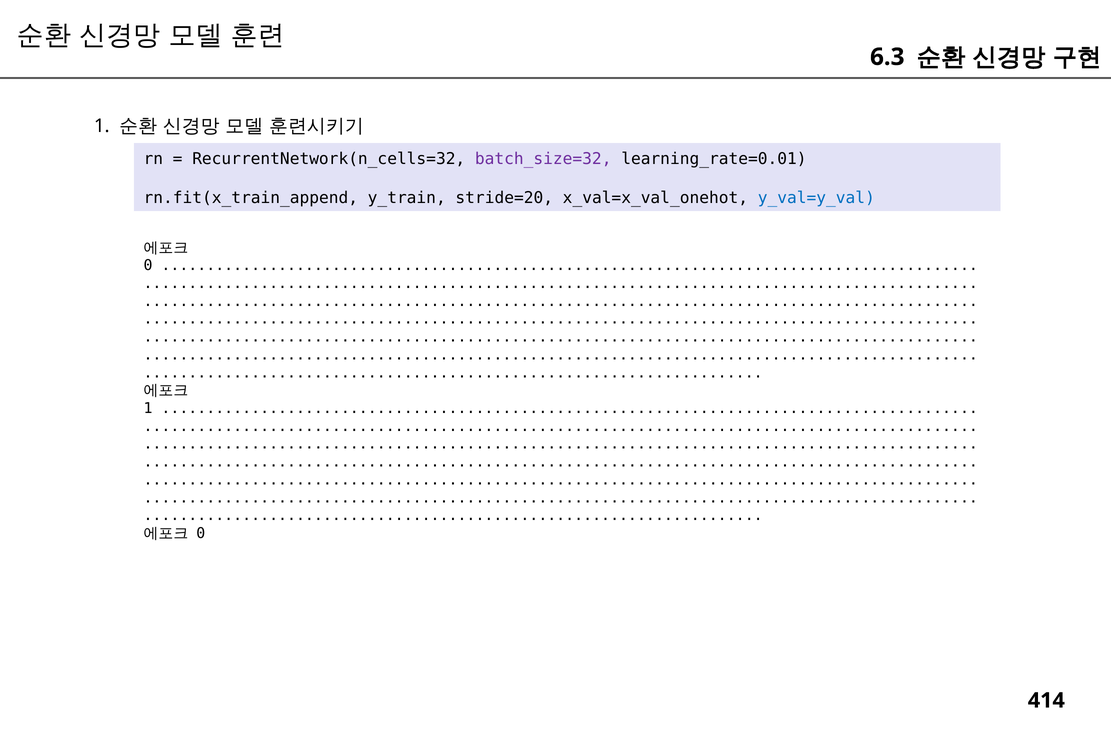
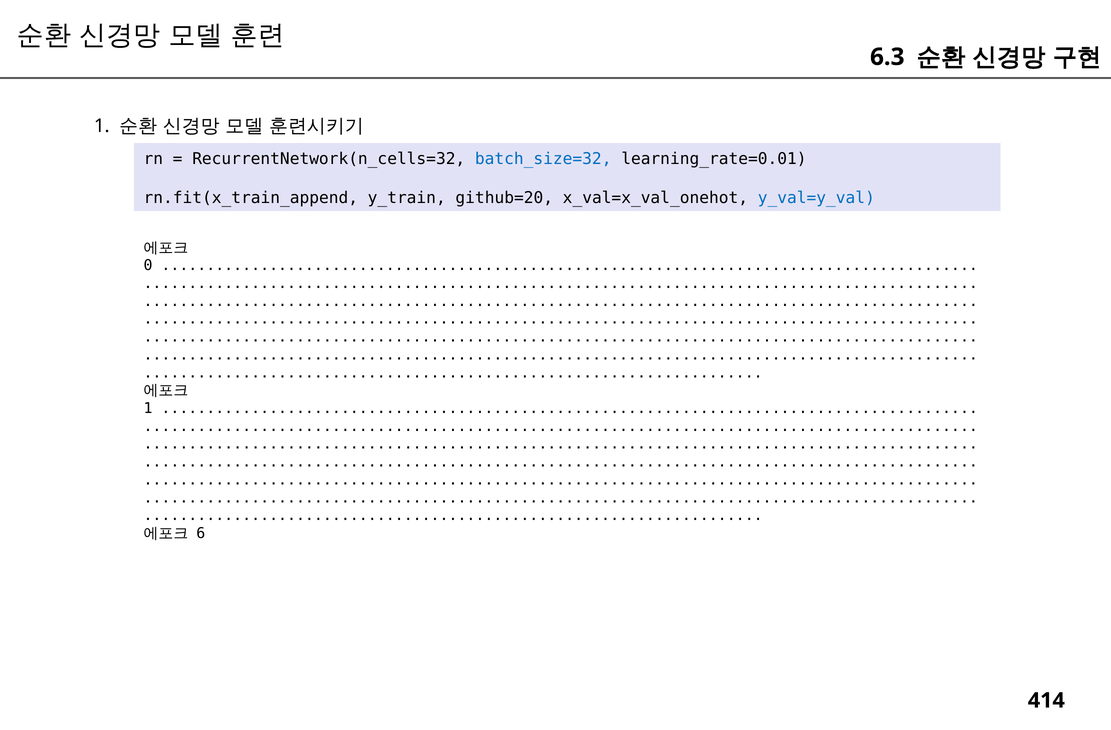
batch_size=32 colour: purple -> blue
stride=20: stride=20 -> github=20
0 at (201, 533): 0 -> 6
